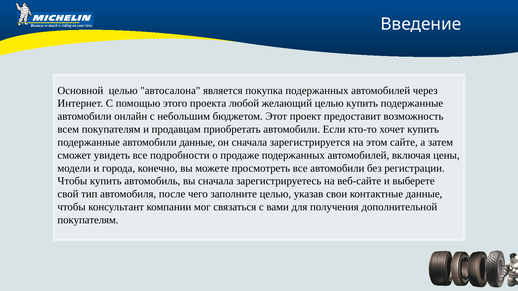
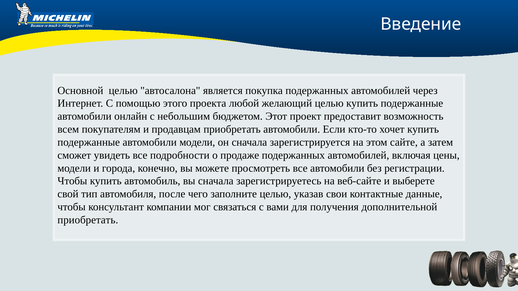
автомобили данные: данные -> модели
покупателям at (88, 220): покупателям -> приобретать
